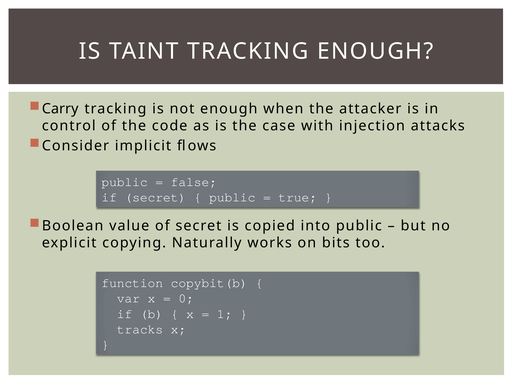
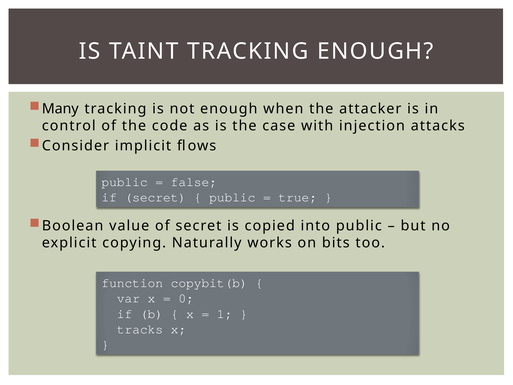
Carry: Carry -> Many
